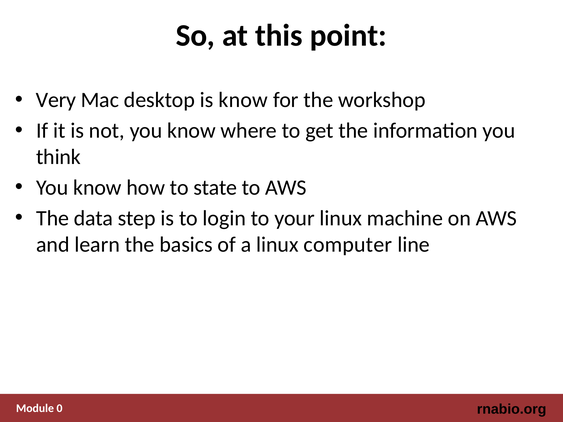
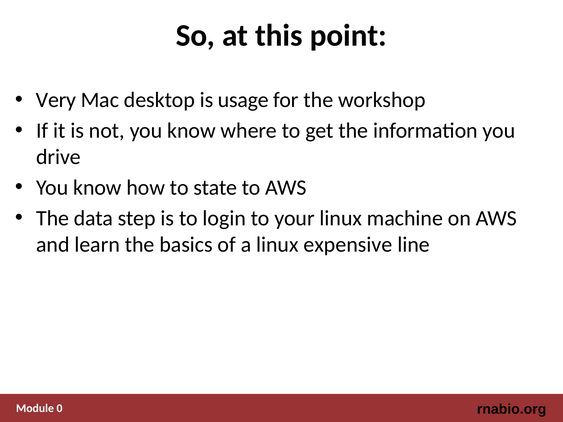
is know: know -> usage
think: think -> drive
computer: computer -> expensive
